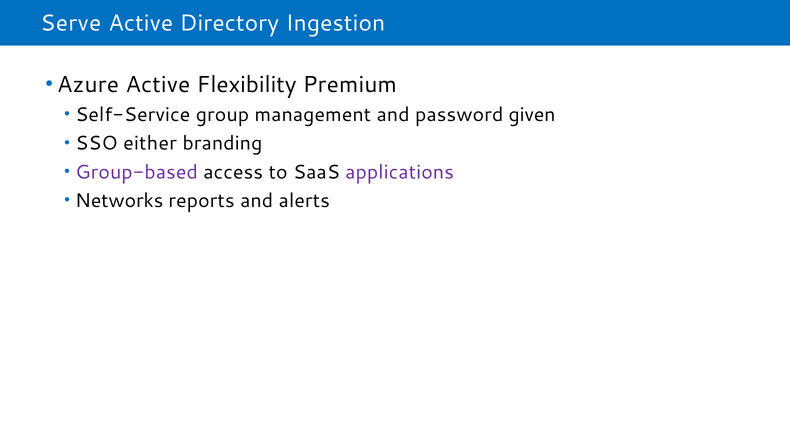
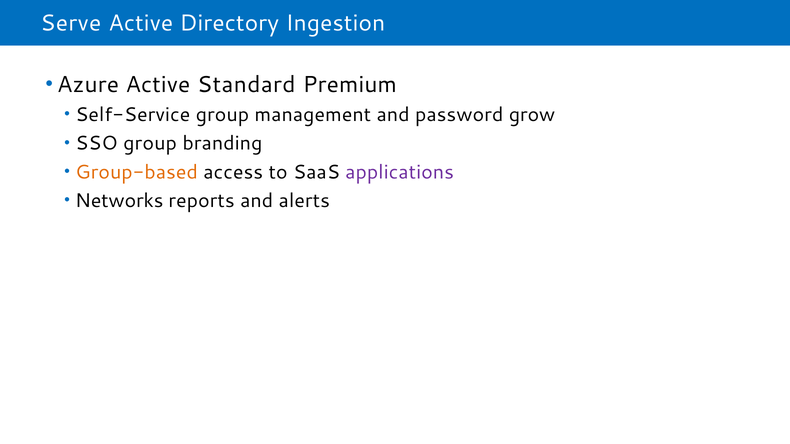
Flexibility: Flexibility -> Standard
given: given -> grow
SSO either: either -> group
Group-based colour: purple -> orange
